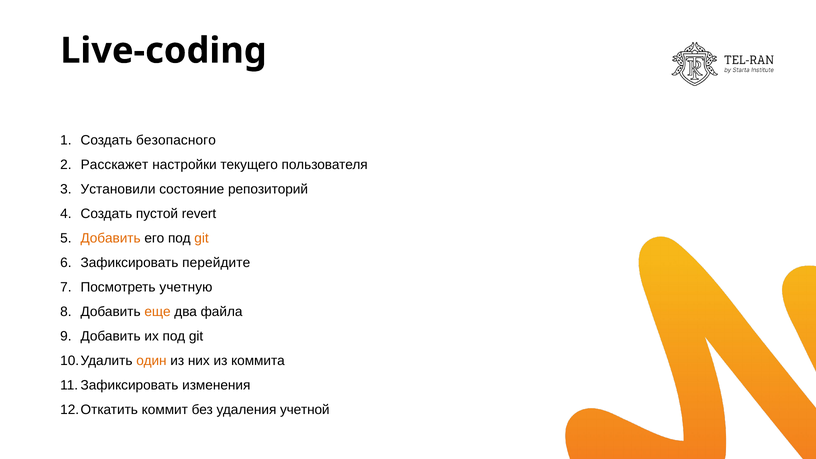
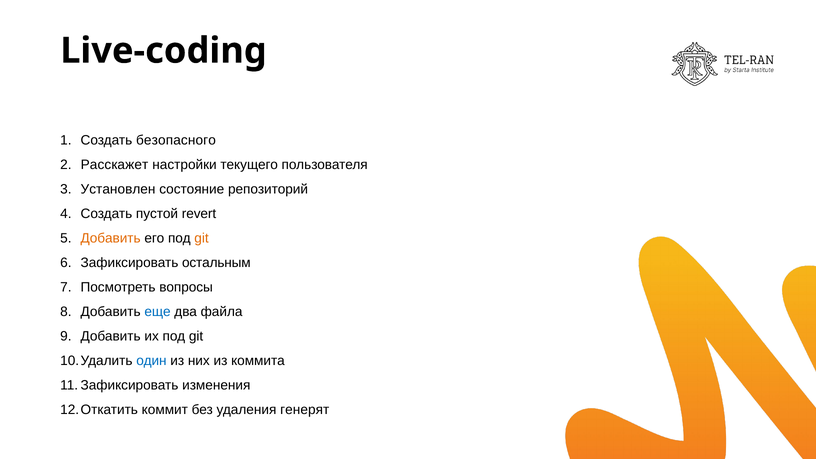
Установили: Установили -> Установлен
перейдите: перейдите -> остальным
учетную: учетную -> вопросы
еще colour: orange -> blue
один colour: orange -> blue
учетной: учетной -> генерят
